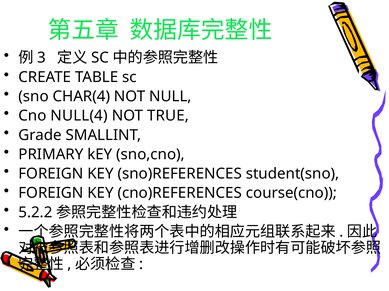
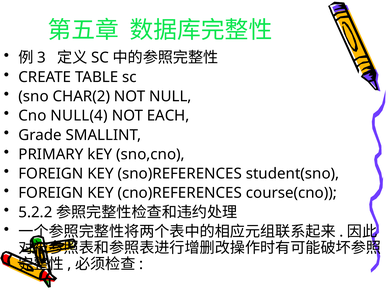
CHAR(4: CHAR(4 -> CHAR(2
TRUE: TRUE -> EACH
